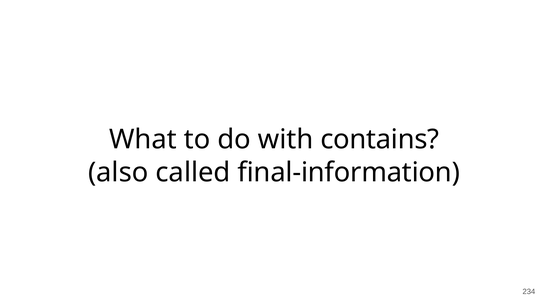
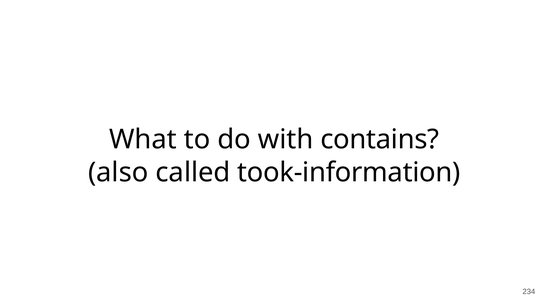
final-information: final-information -> took-information
